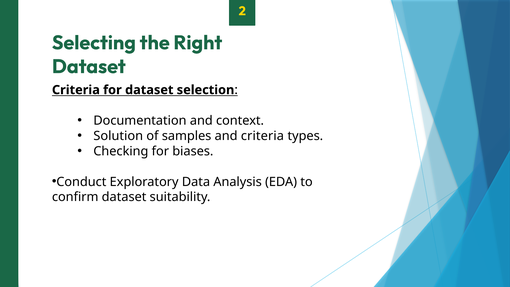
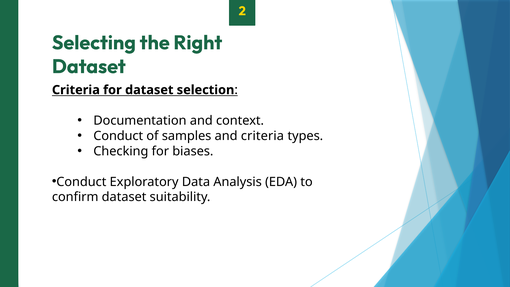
Solution at (118, 136): Solution -> Conduct
